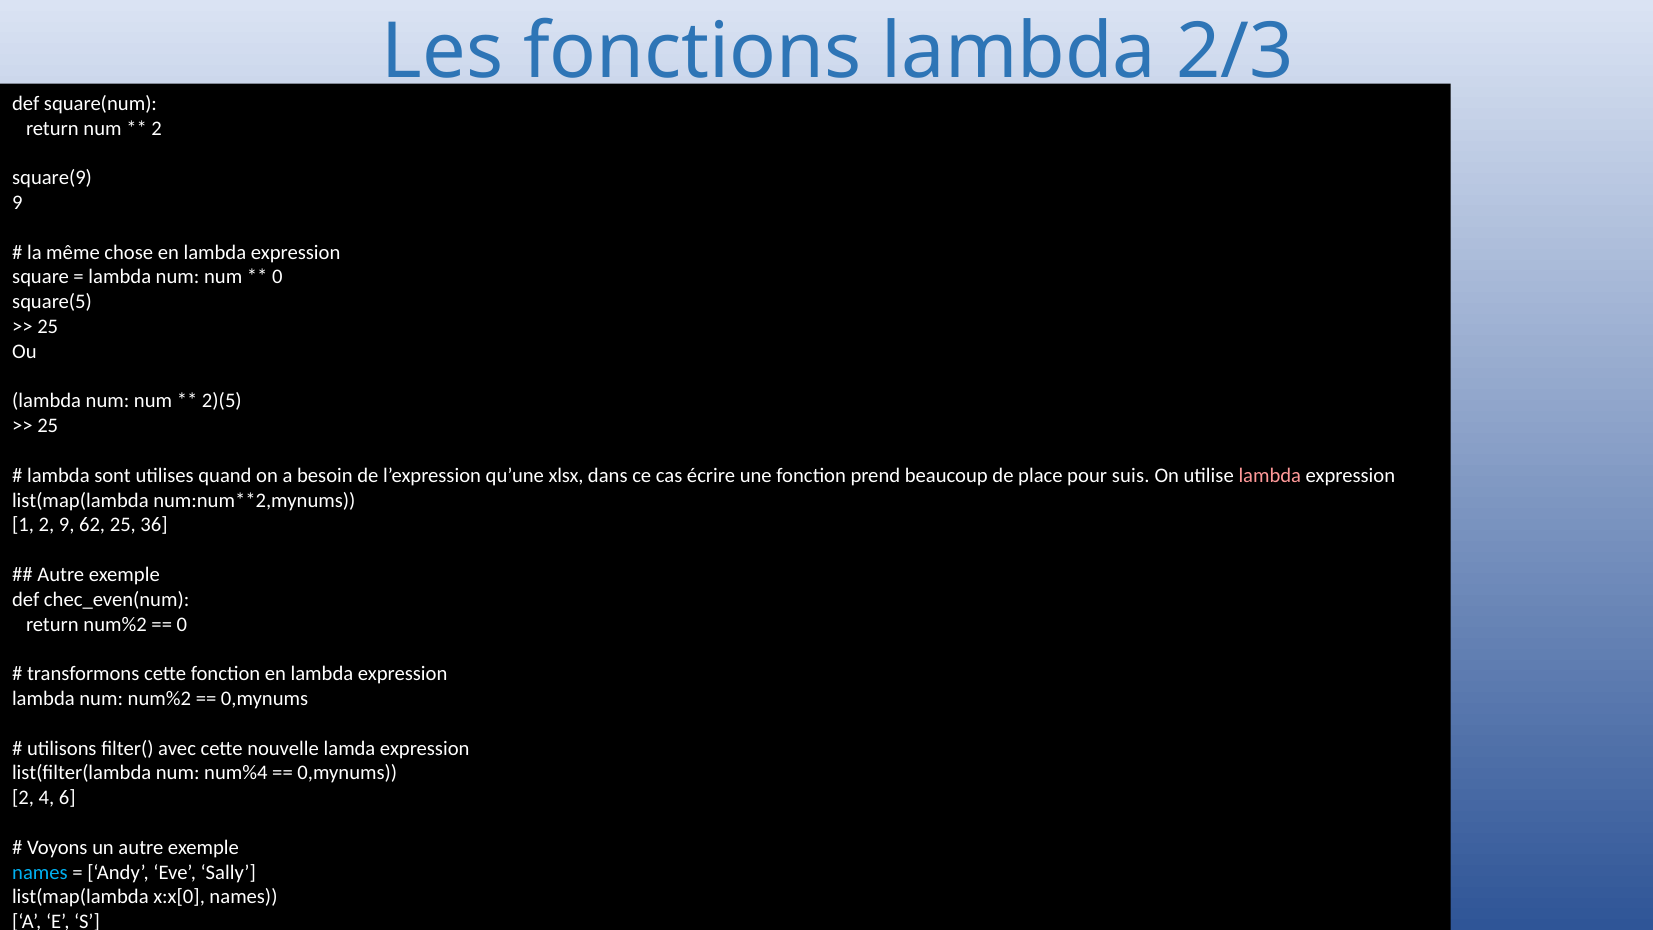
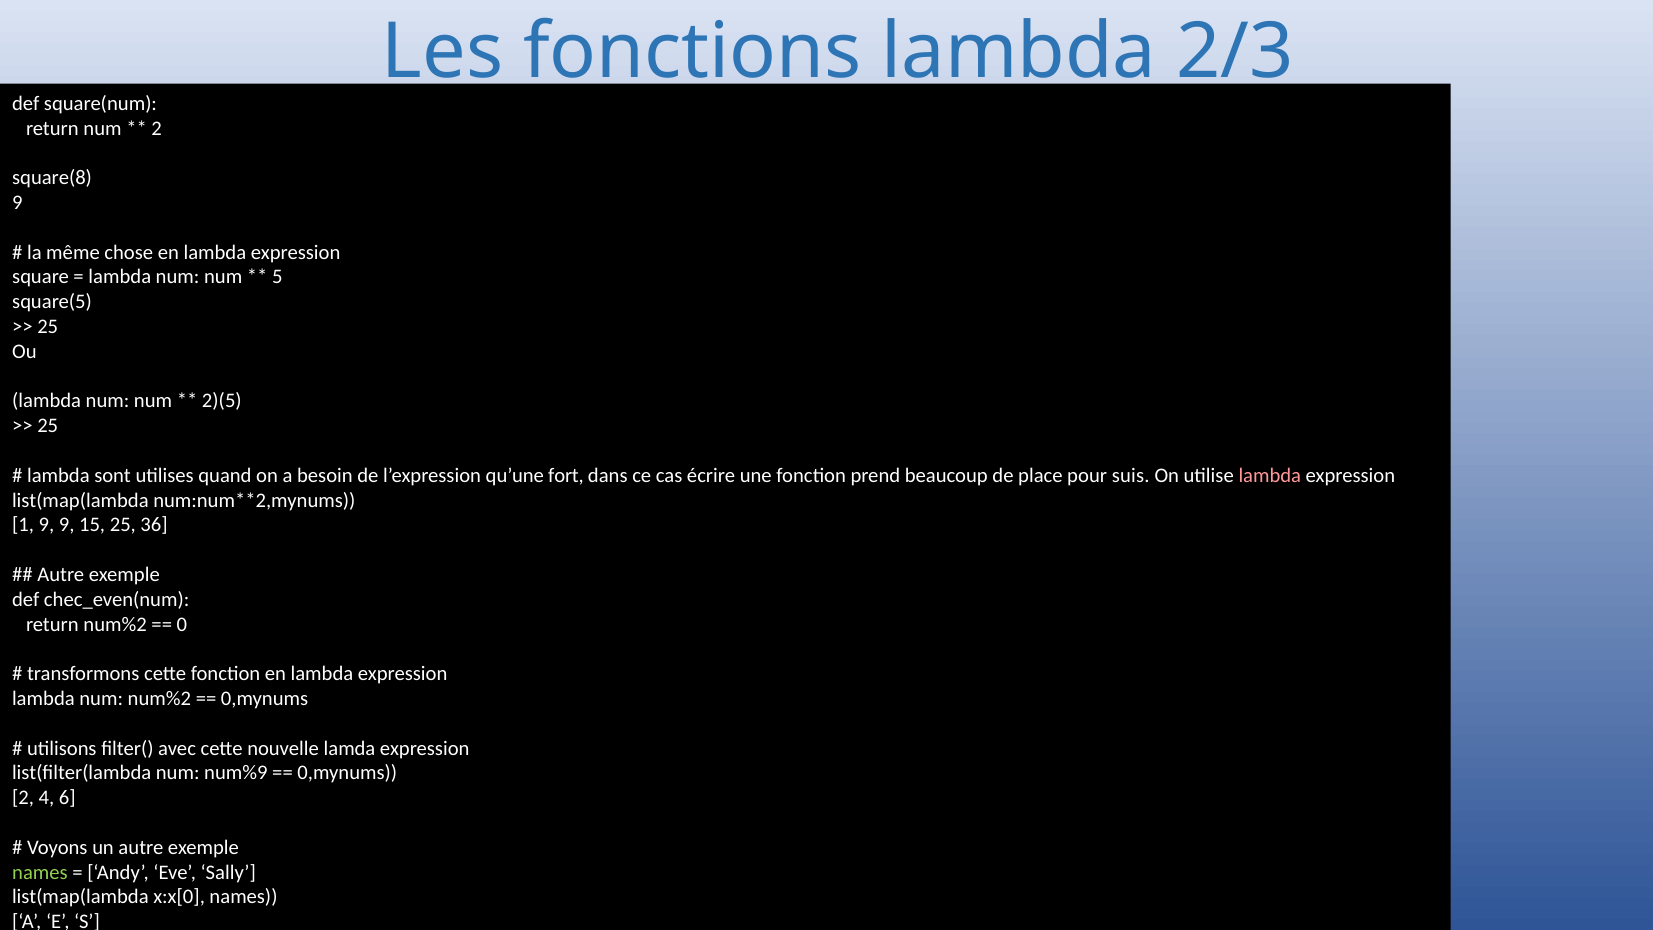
square(9: square(9 -> square(8
0 at (277, 277): 0 -> 5
xlsx: xlsx -> fort
1 2: 2 -> 9
62: 62 -> 15
num%4: num%4 -> num%9
names at (40, 872) colour: light blue -> light green
